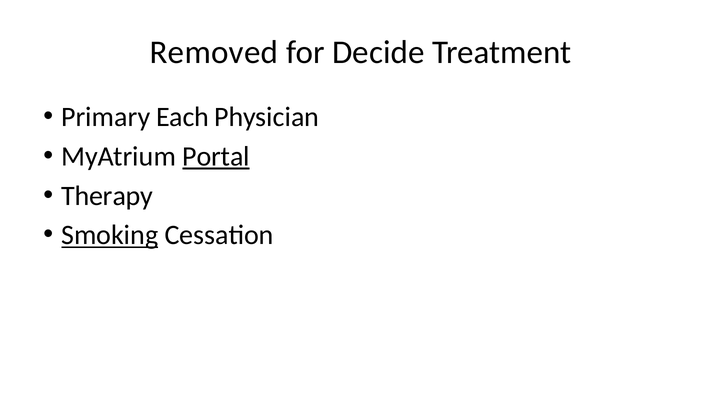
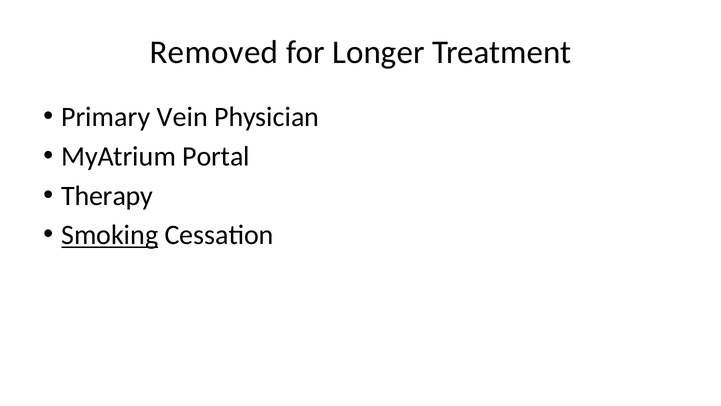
Decide: Decide -> Longer
Each: Each -> Vein
Portal underline: present -> none
